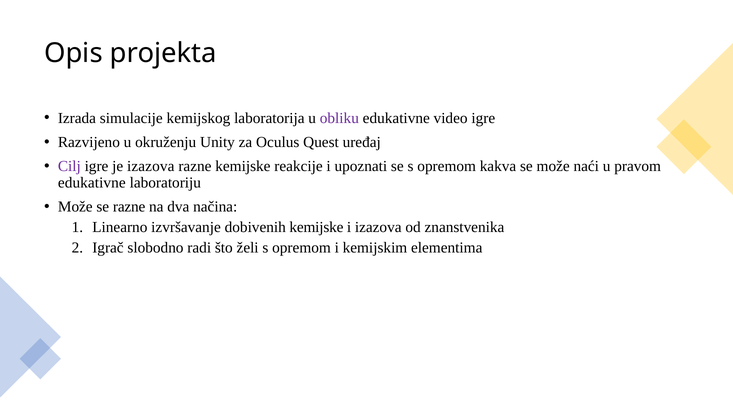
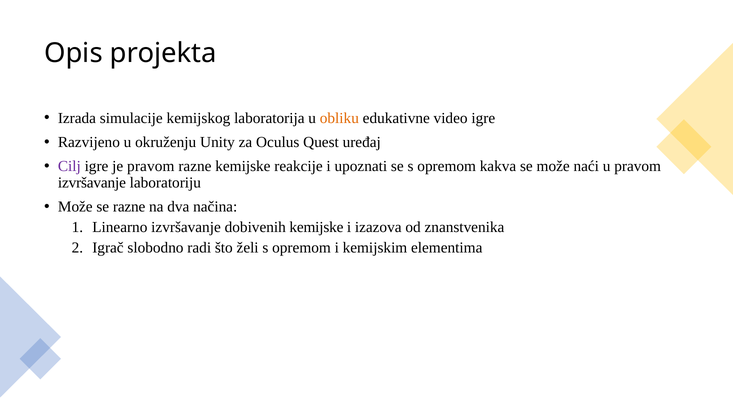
obliku colour: purple -> orange
je izazova: izazova -> pravom
edukativne at (92, 183): edukativne -> izvršavanje
